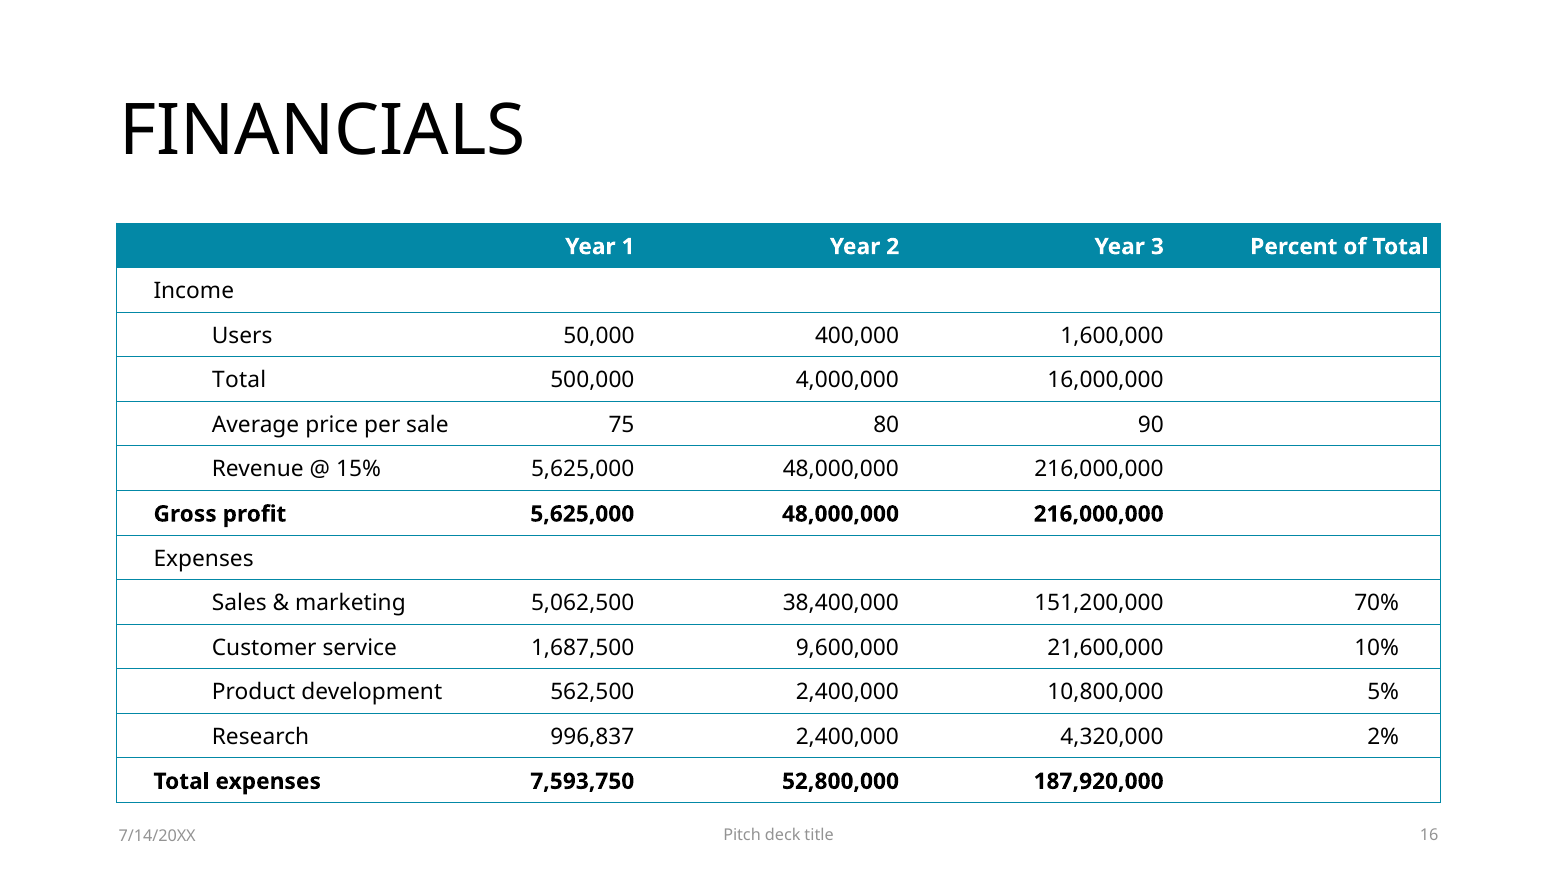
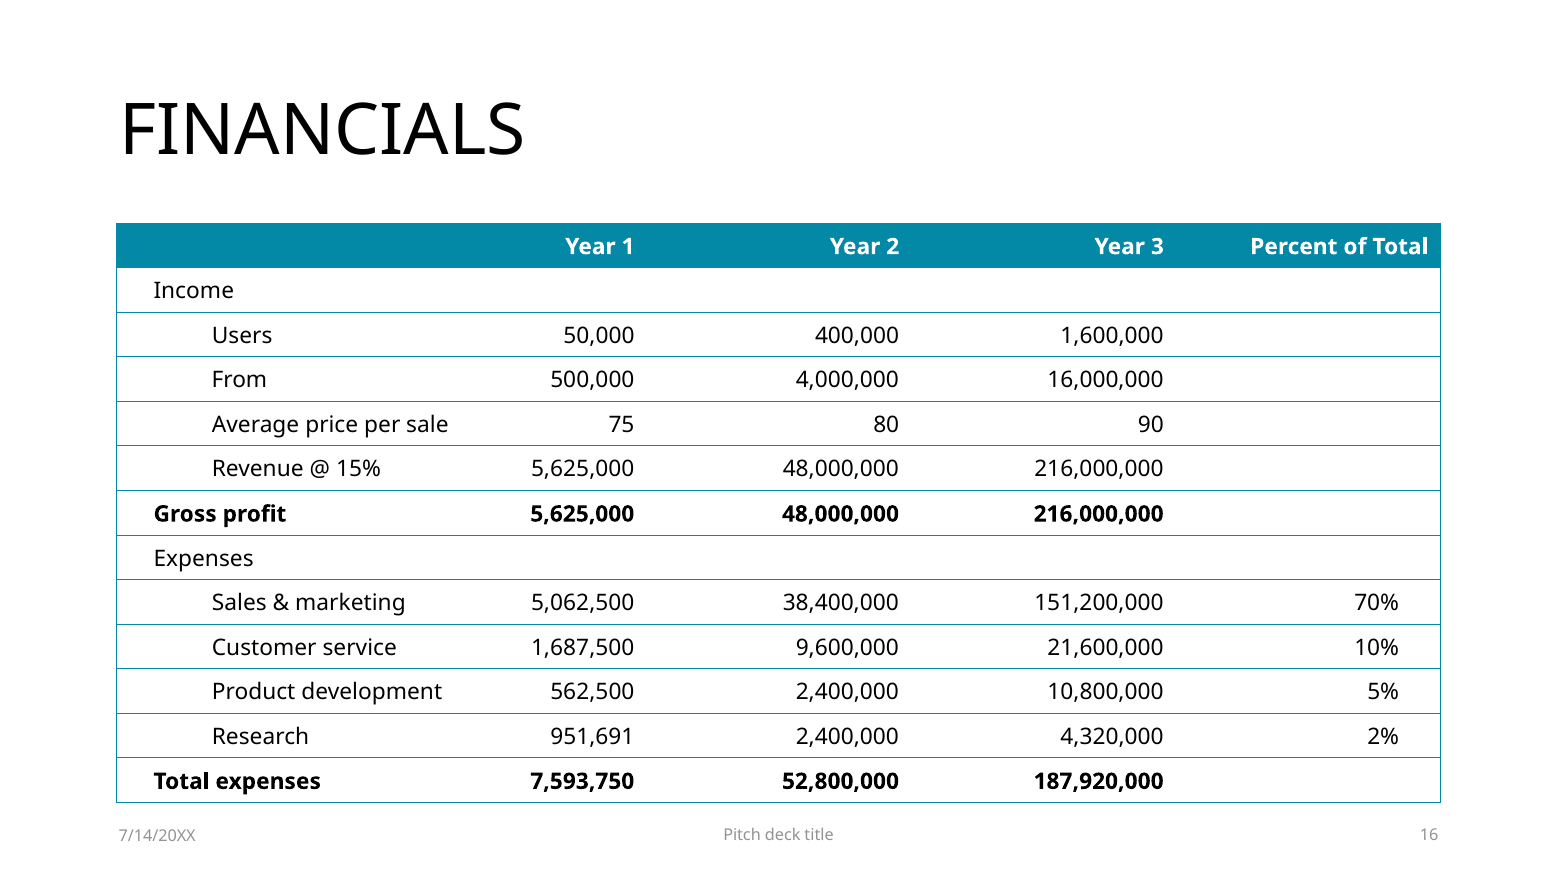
Total at (239, 380): Total -> From
996,837: 996,837 -> 951,691
